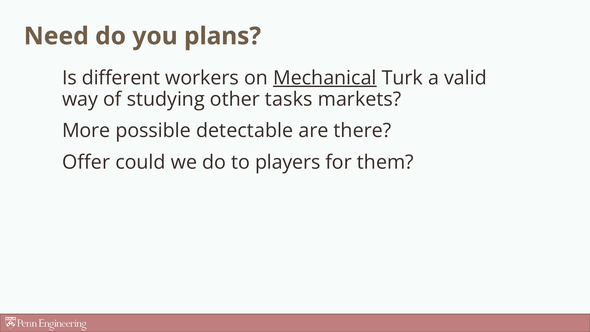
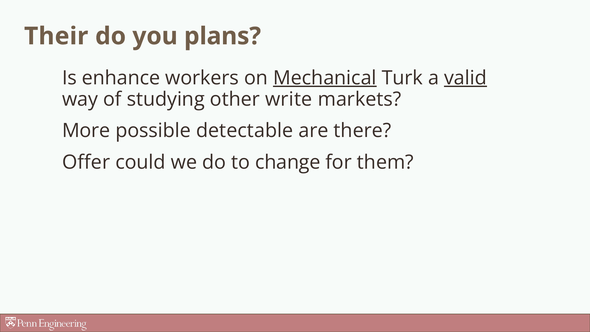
Need: Need -> Their
different: different -> enhance
valid underline: none -> present
tasks: tasks -> write
players: players -> change
